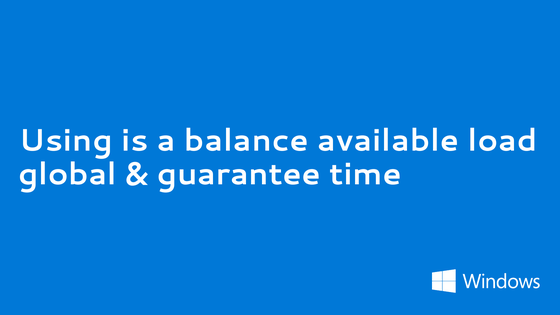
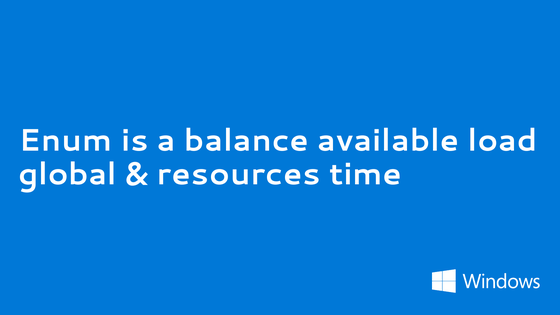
Using: Using -> Enum
guarantee: guarantee -> resources
